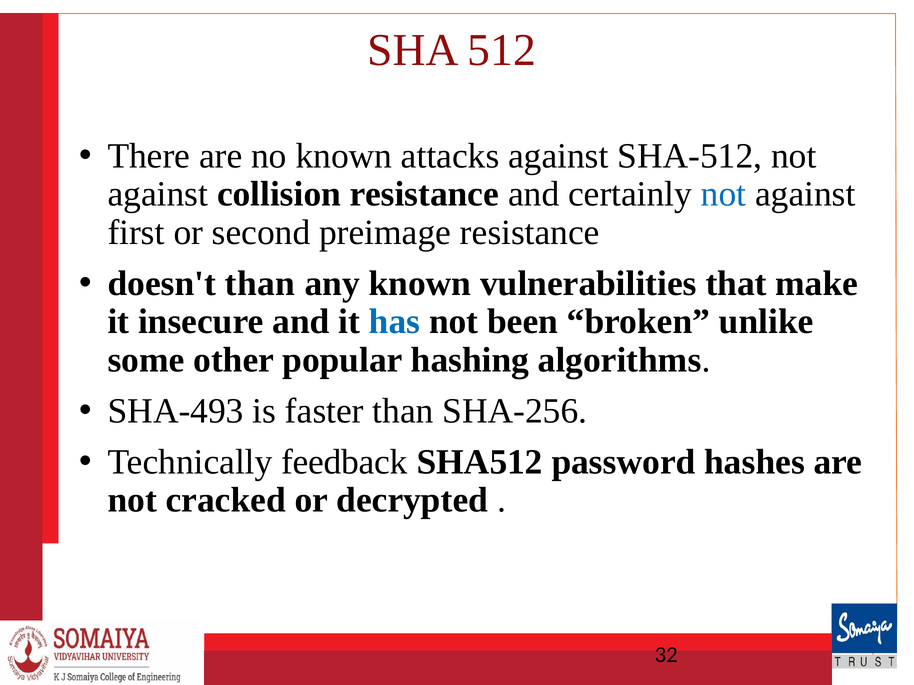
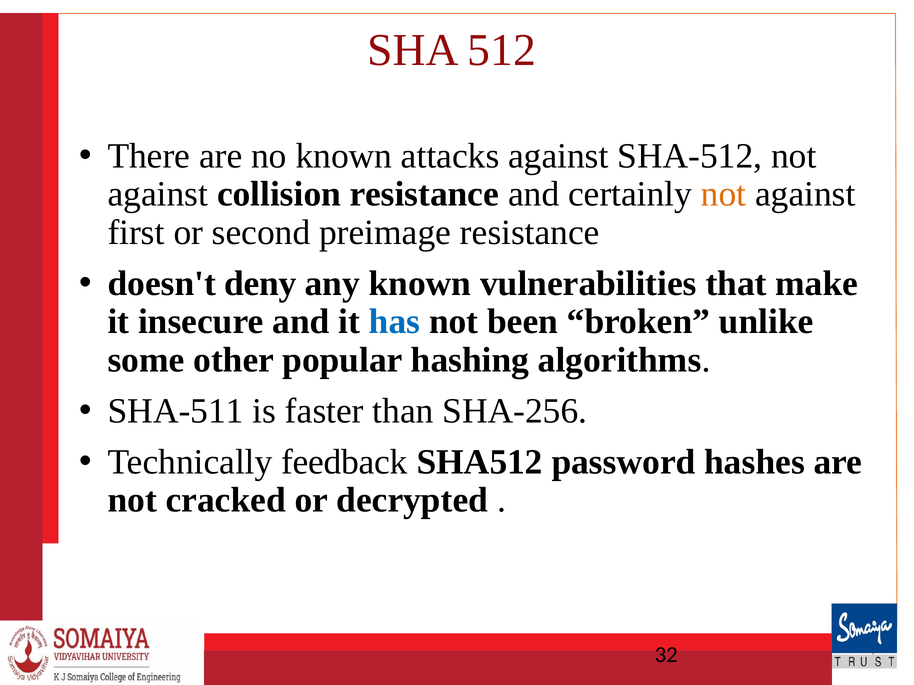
not at (724, 194) colour: blue -> orange
doesn't than: than -> deny
SHA-493: SHA-493 -> SHA-511
